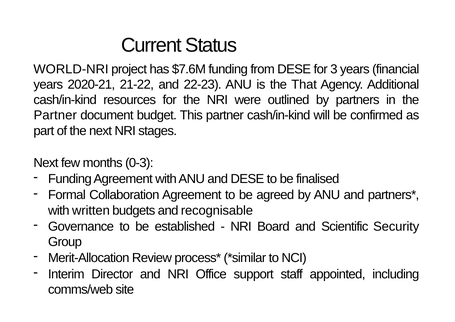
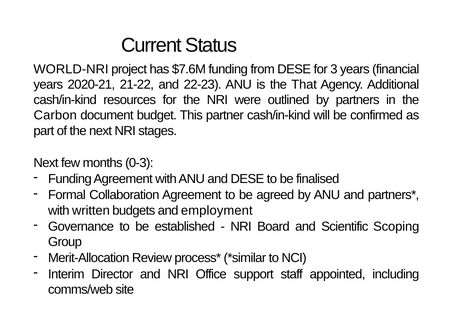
Partner at (55, 115): Partner -> Carbon
recognisable: recognisable -> employment
Security: Security -> Scoping
